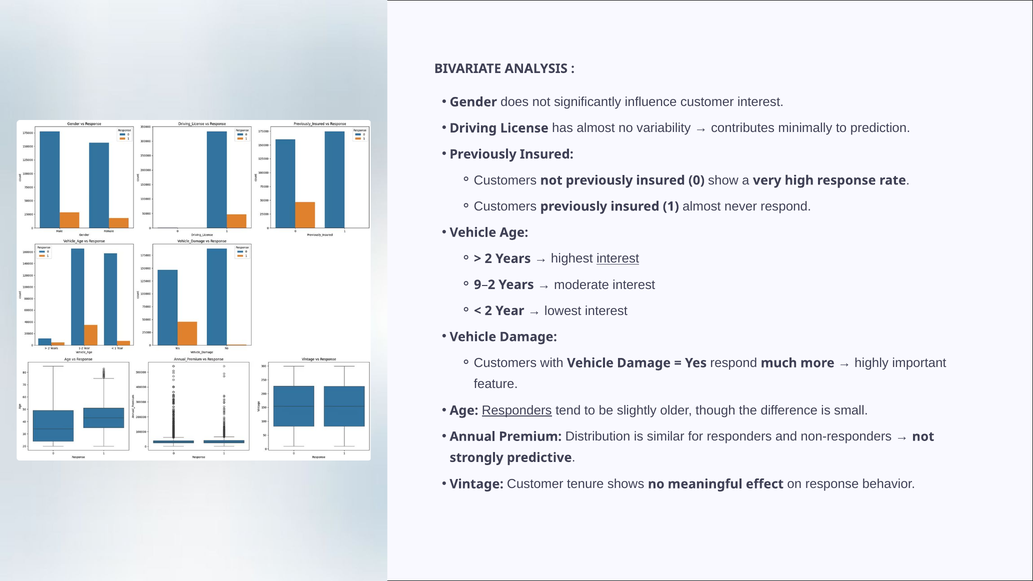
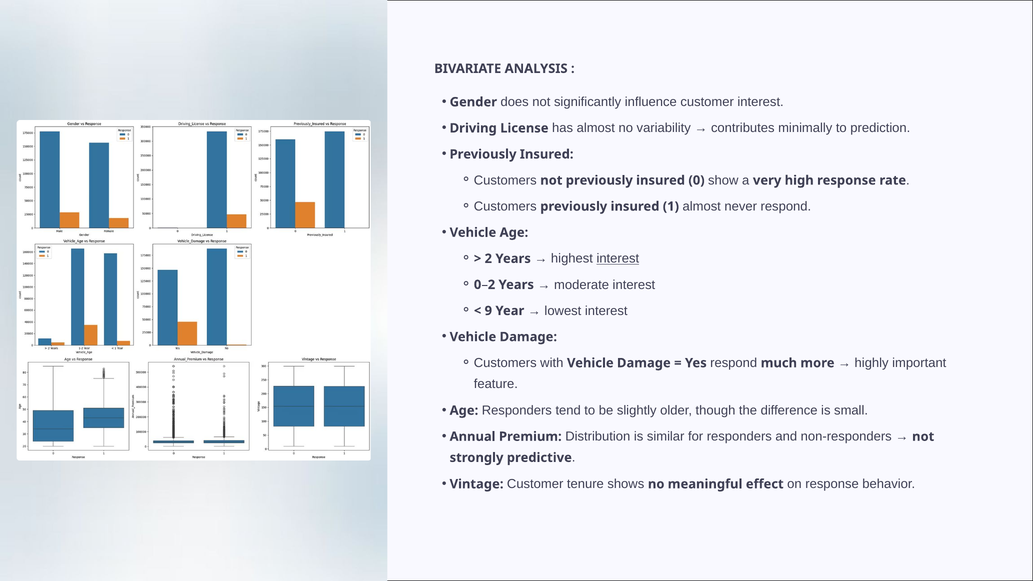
9–2: 9–2 -> 0–2
2 at (488, 311): 2 -> 9
Responders at (517, 411) underline: present -> none
